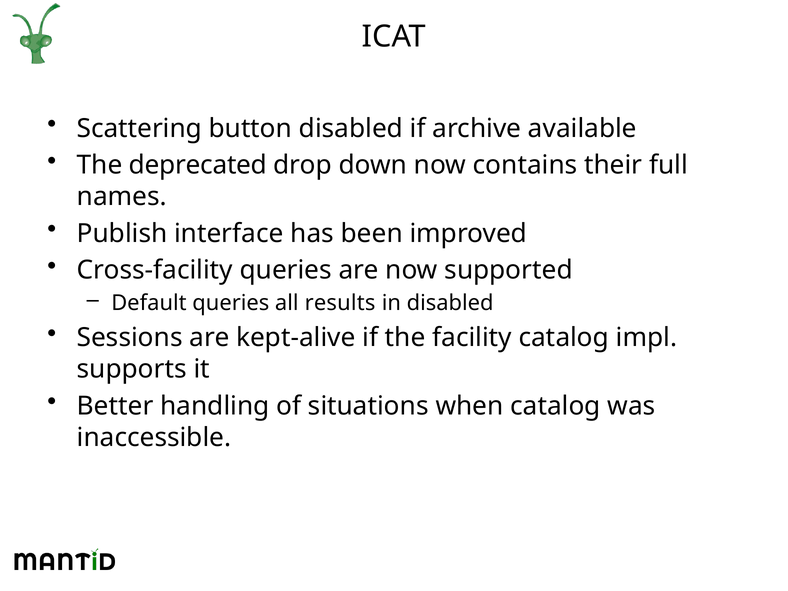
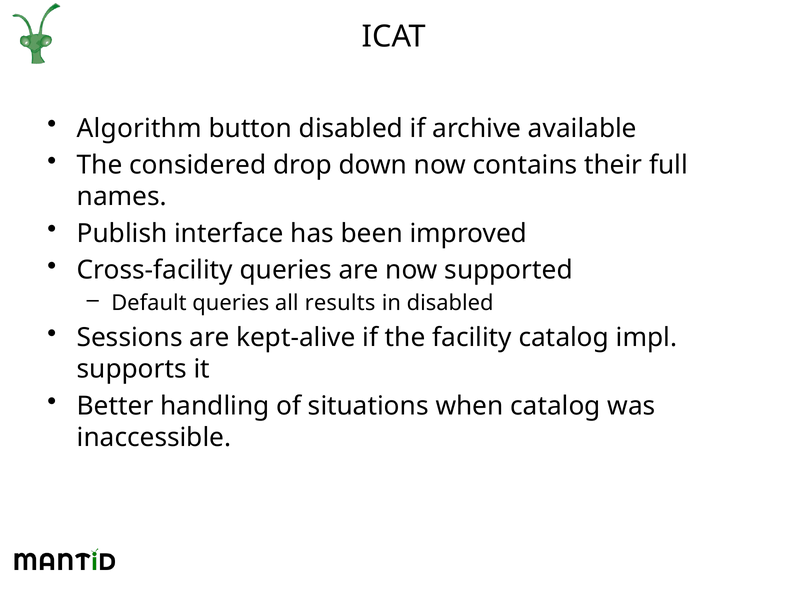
Scattering: Scattering -> Algorithm
deprecated: deprecated -> considered
